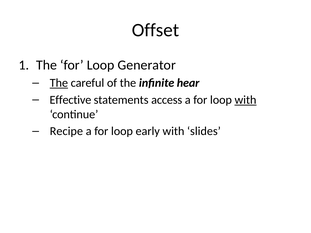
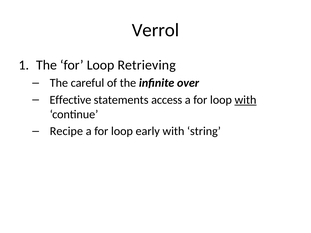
Offset: Offset -> Verrol
Generator: Generator -> Retrieving
The at (59, 83) underline: present -> none
hear: hear -> over
slides: slides -> string
